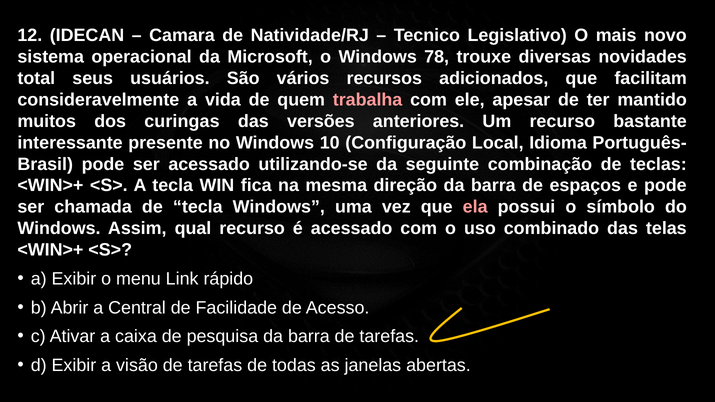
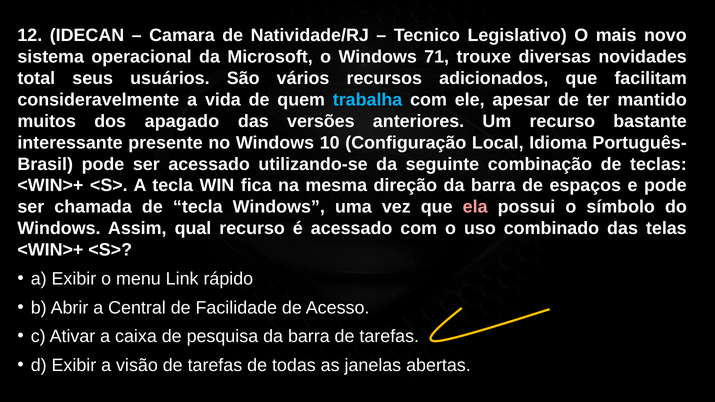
78: 78 -> 71
trabalha colour: pink -> light blue
curingas: curingas -> apagado
